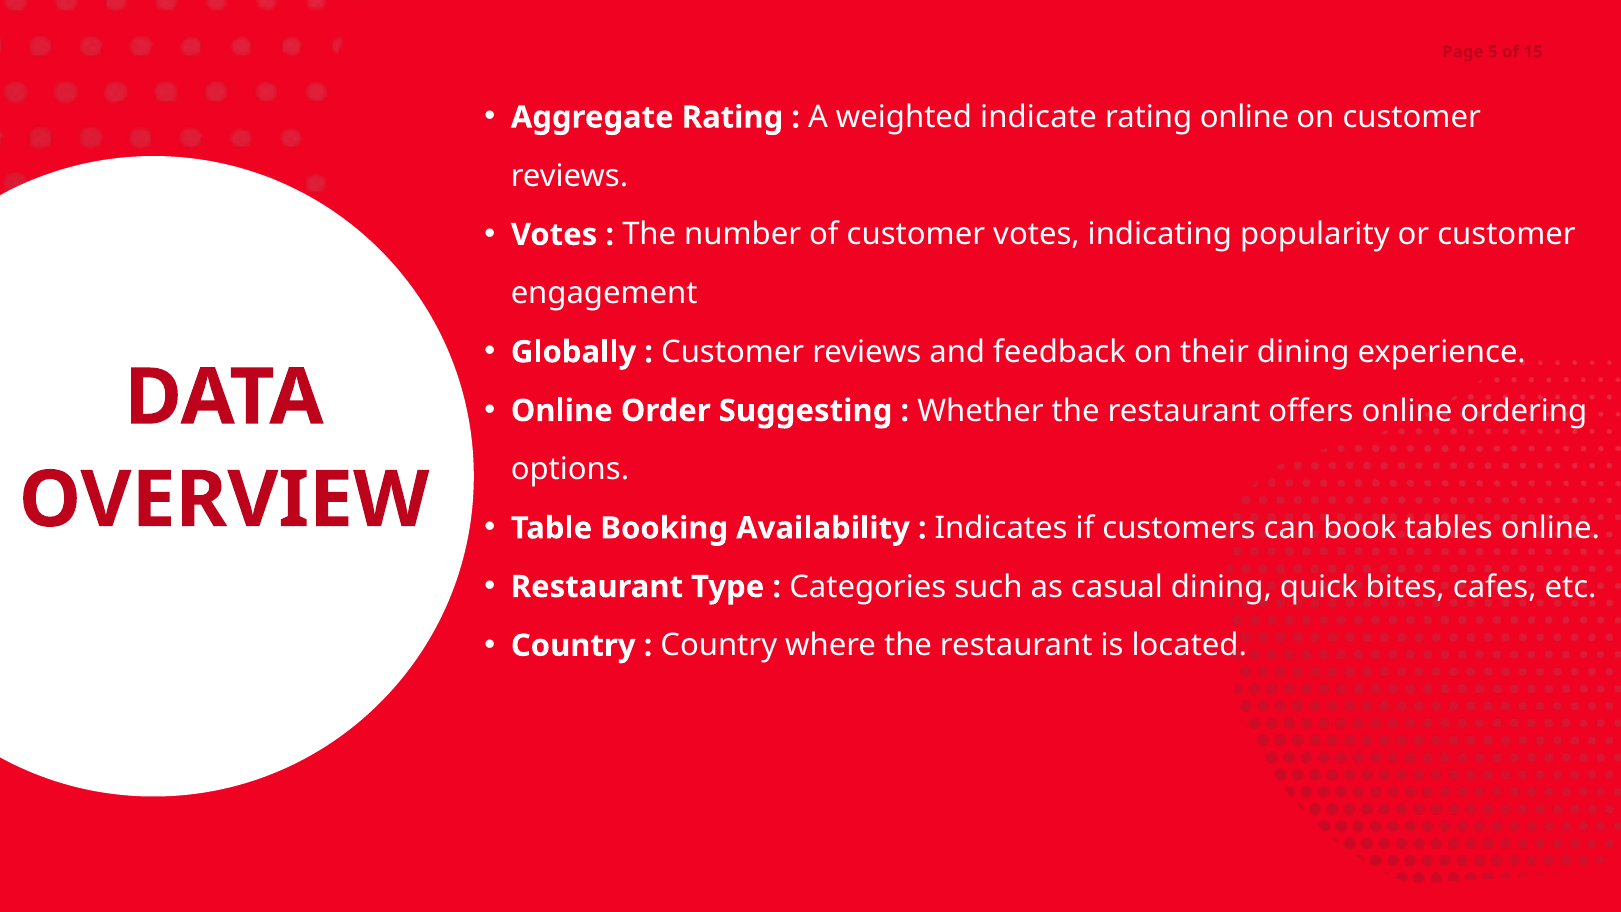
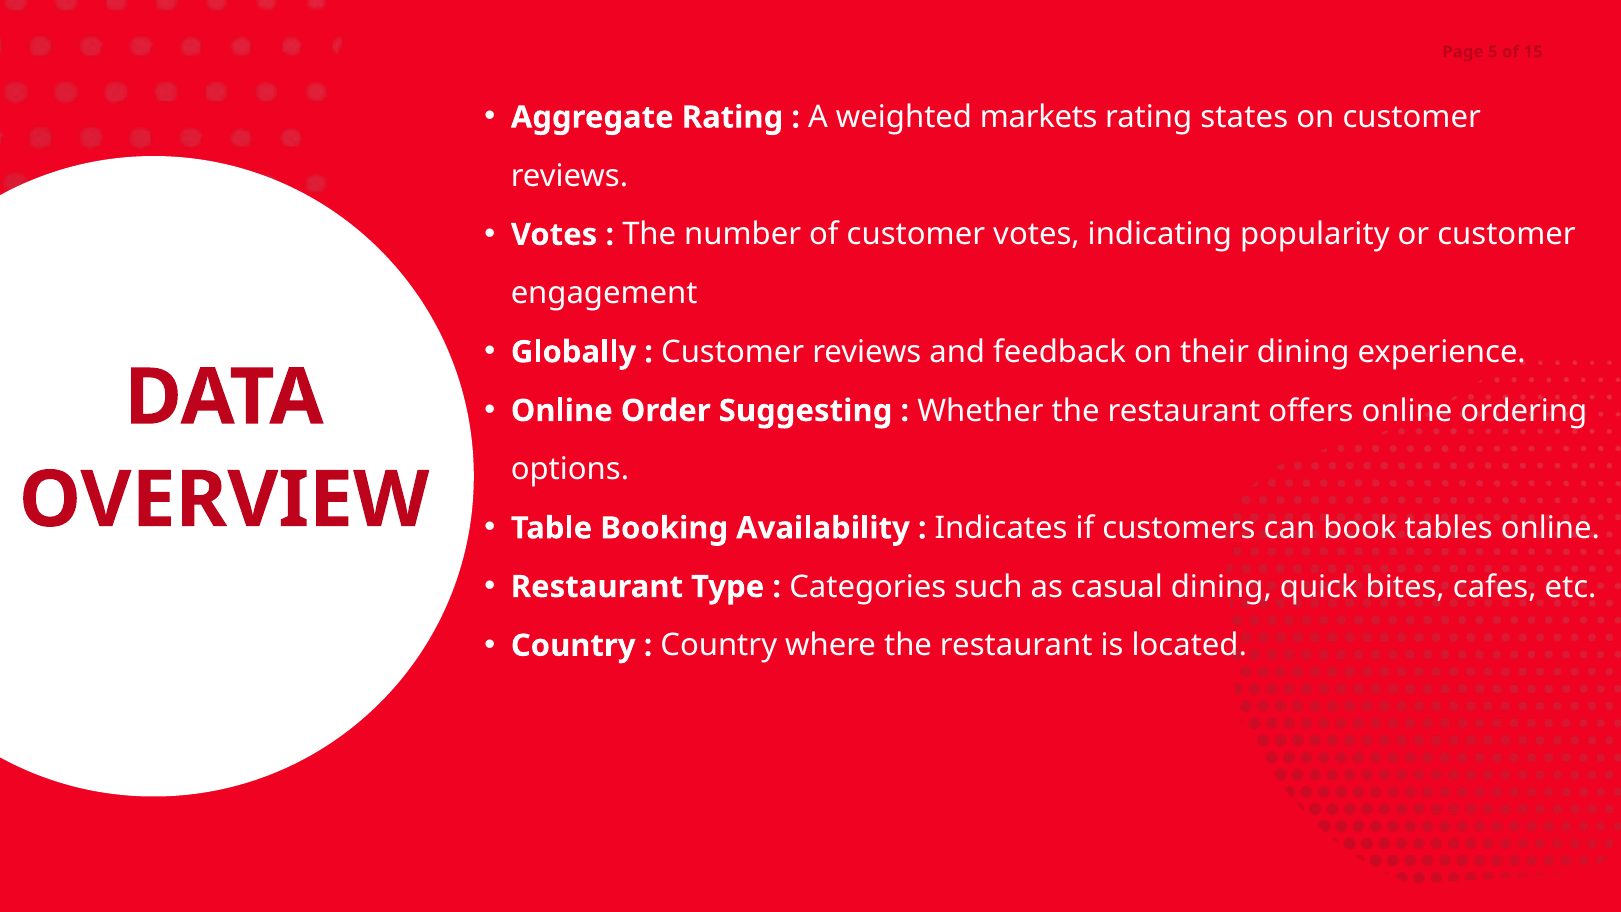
indicate: indicate -> markets
rating online: online -> states
